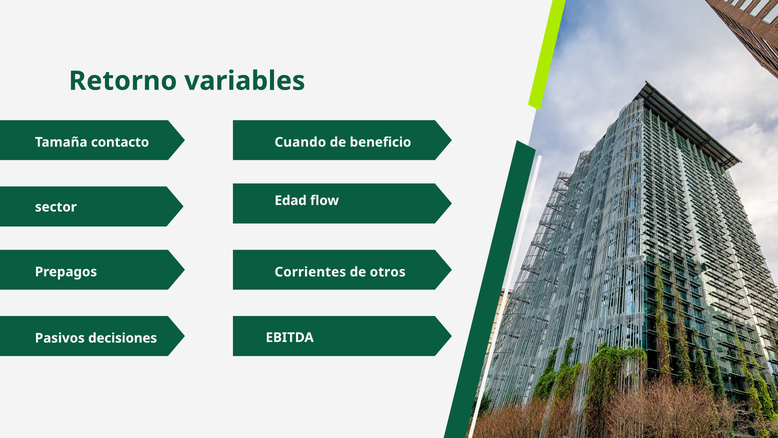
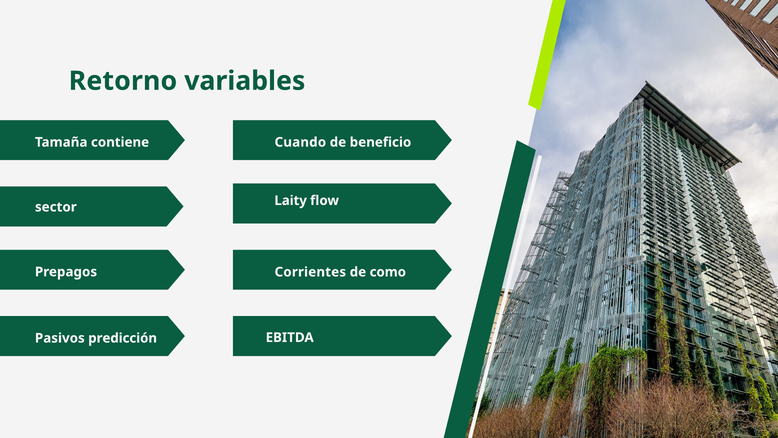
contacto: contacto -> contiene
Edad: Edad -> Laity
otros: otros -> como
decisiones: decisiones -> predicción
